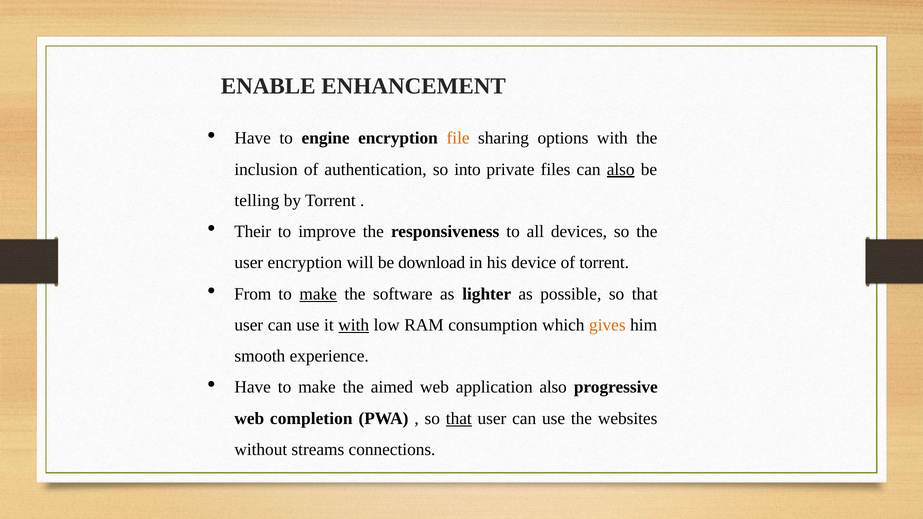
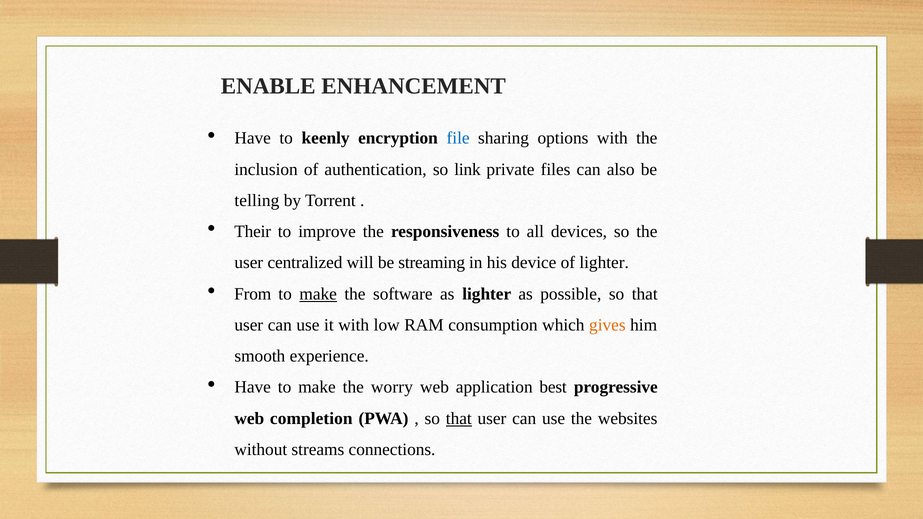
engine: engine -> keenly
file colour: orange -> blue
into: into -> link
also at (621, 169) underline: present -> none
user encryption: encryption -> centralized
download: download -> streaming
of torrent: torrent -> lighter
with at (354, 325) underline: present -> none
aimed: aimed -> worry
application also: also -> best
